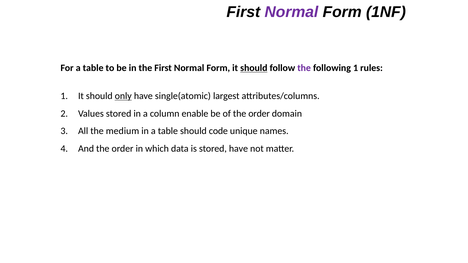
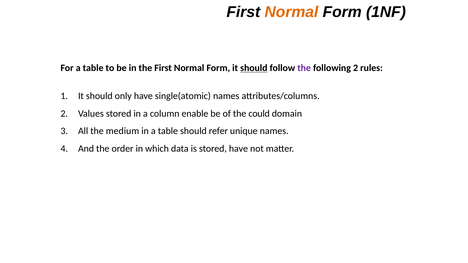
Normal at (291, 12) colour: purple -> orange
following 1: 1 -> 2
only underline: present -> none
single(atomic largest: largest -> names
of the order: order -> could
code: code -> refer
